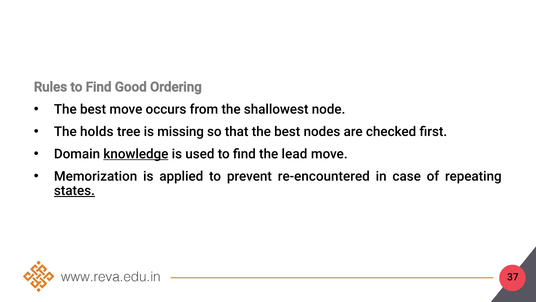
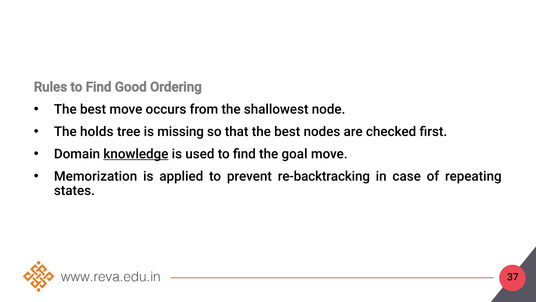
lead: lead -> goal
re-encountered: re-encountered -> re-backtracking
states underline: present -> none
